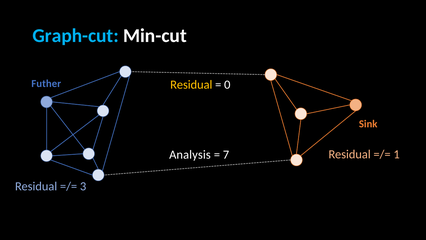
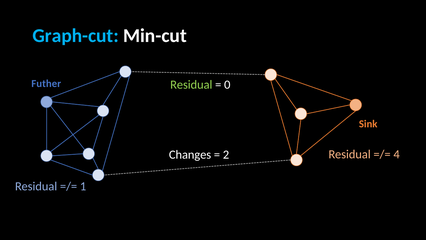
Residual at (191, 85) colour: yellow -> light green
Analysis: Analysis -> Changes
7: 7 -> 2
1: 1 -> 4
3: 3 -> 1
